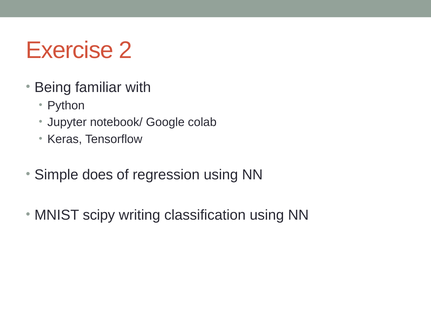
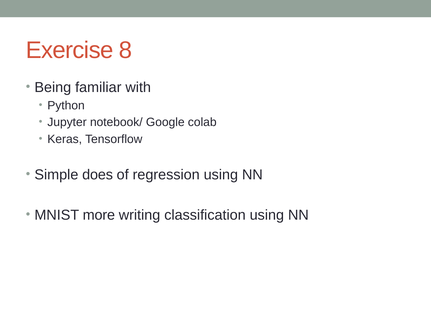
2: 2 -> 8
scipy: scipy -> more
